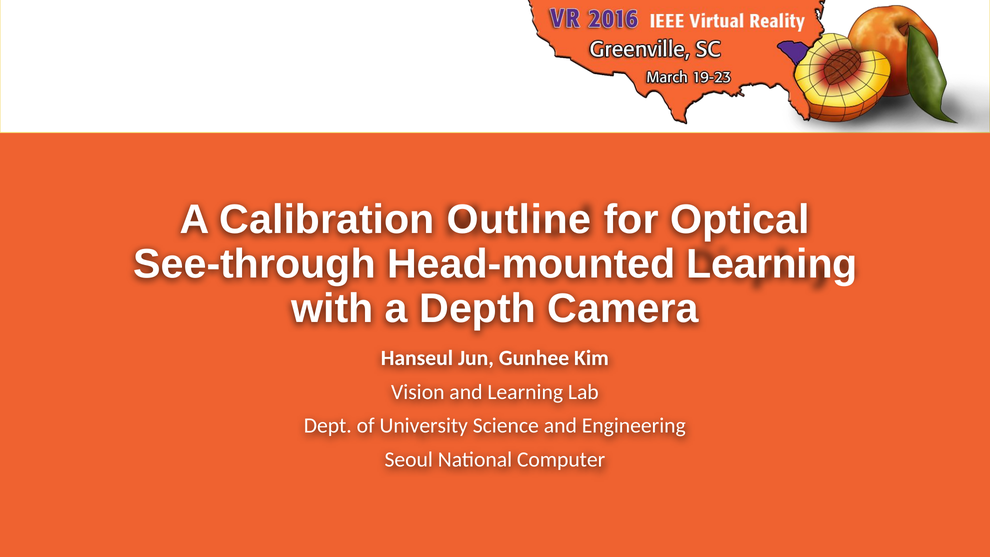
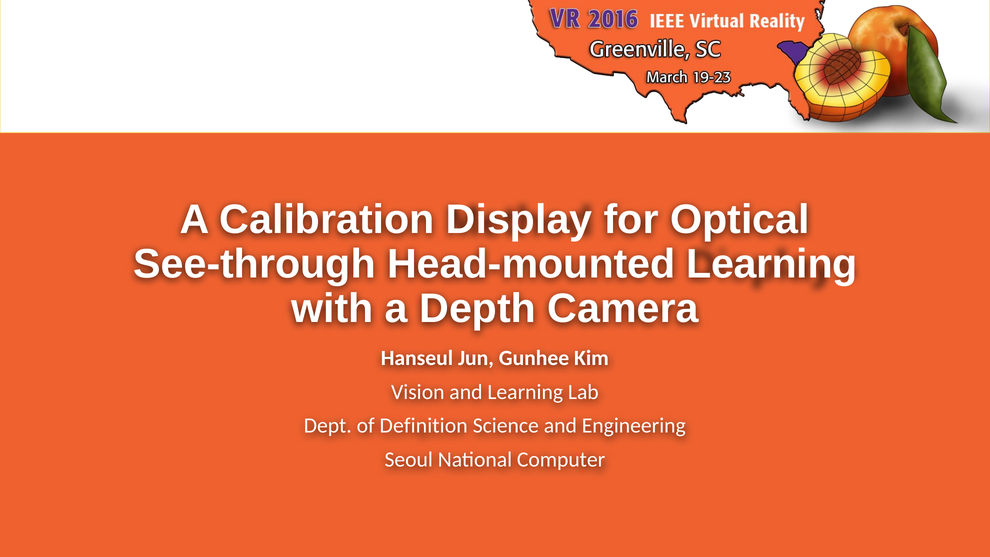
Outline: Outline -> Display
University: University -> Definition
